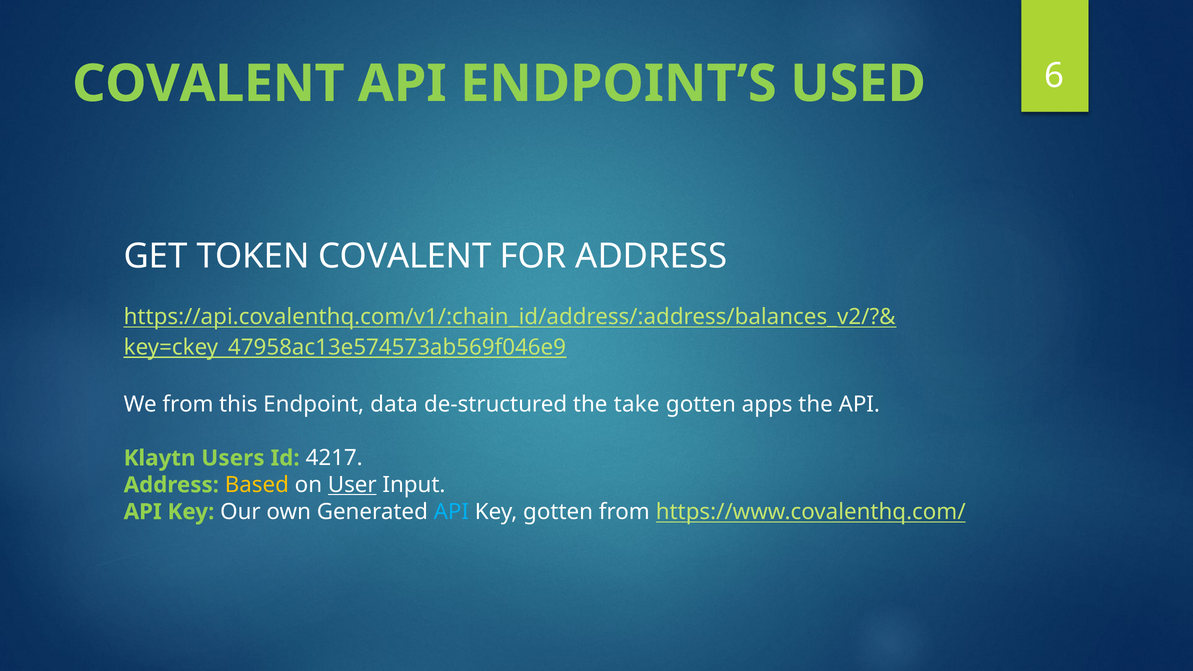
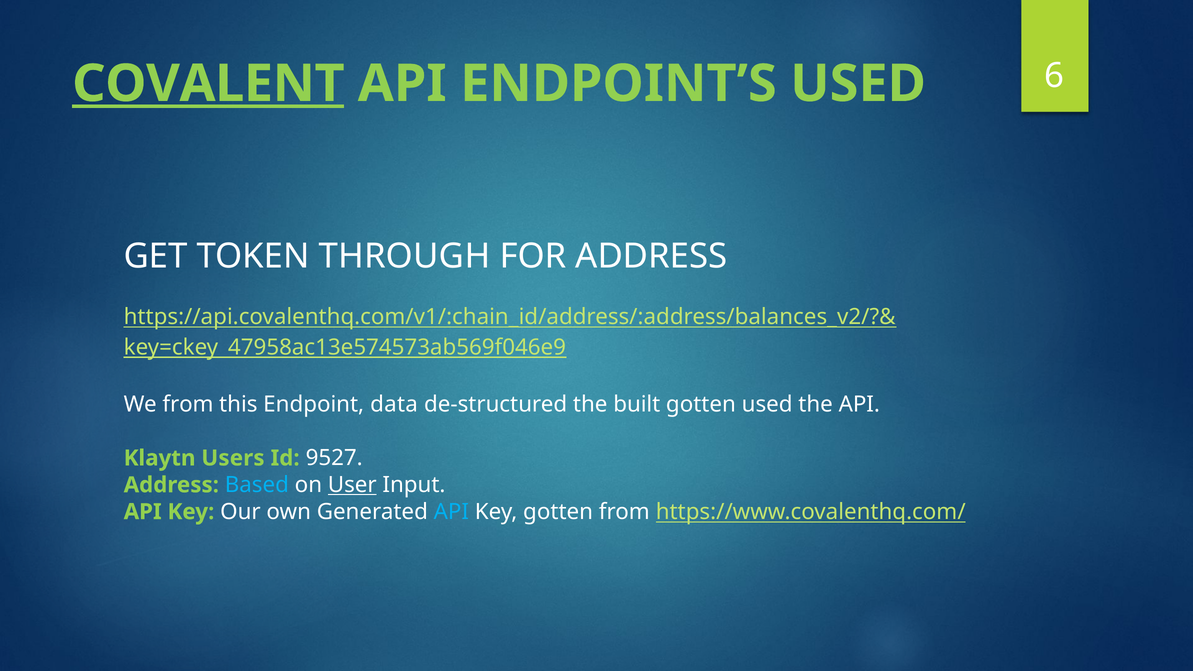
COVALENT at (208, 84) underline: none -> present
TOKEN COVALENT: COVALENT -> THROUGH
take: take -> built
gotten apps: apps -> used
4217: 4217 -> 9527
Based colour: yellow -> light blue
